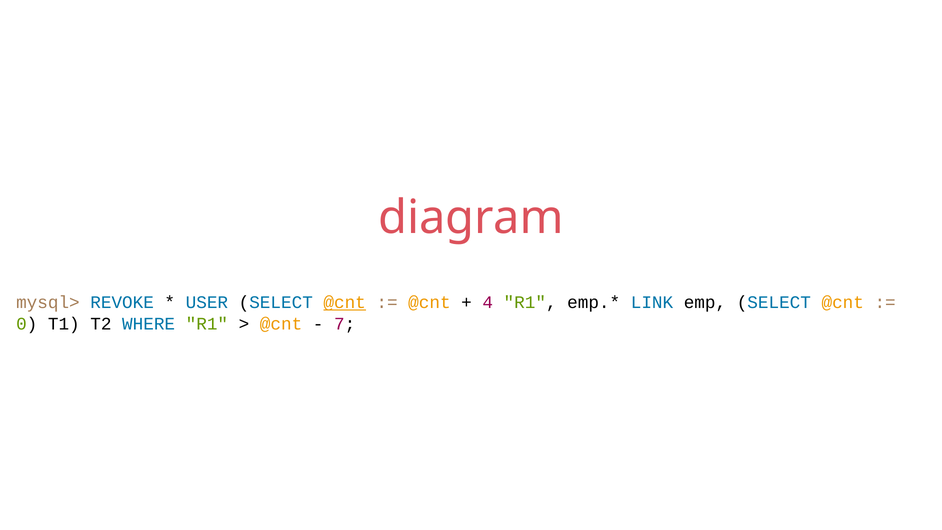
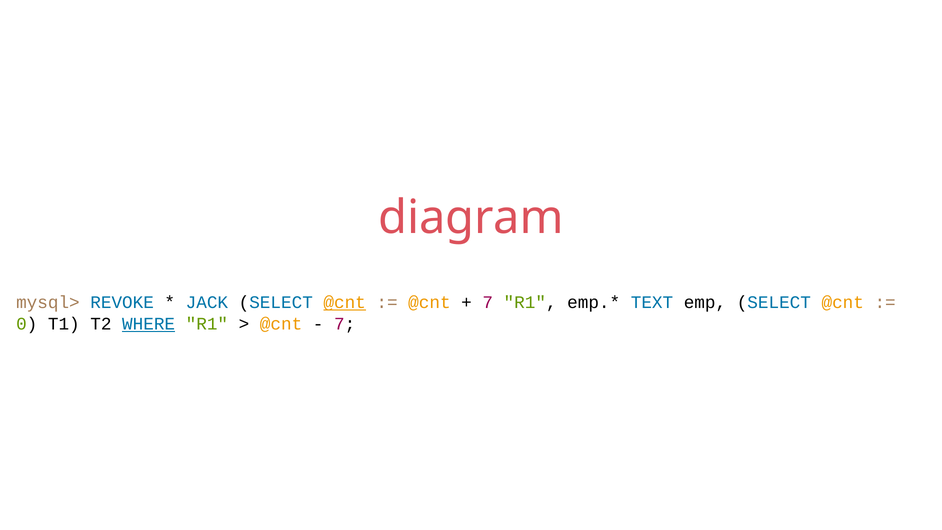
USER: USER -> JACK
4 at (488, 302): 4 -> 7
LINK: LINK -> TEXT
WHERE underline: none -> present
